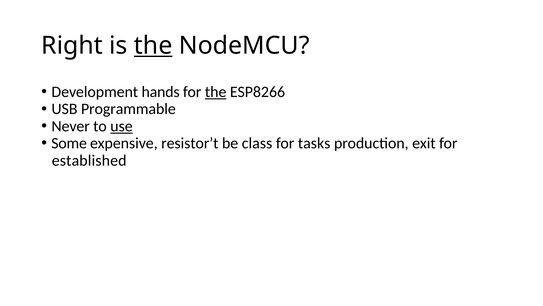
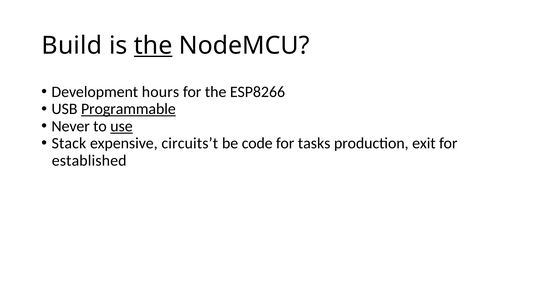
Right: Right -> Build
hands: hands -> hours
the at (216, 92) underline: present -> none
Programmable underline: none -> present
Some: Some -> Stack
resistor’t: resistor’t -> circuits’t
class: class -> code
